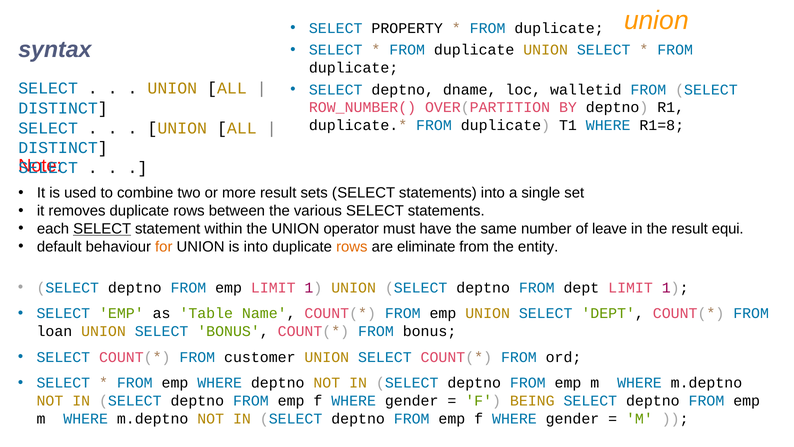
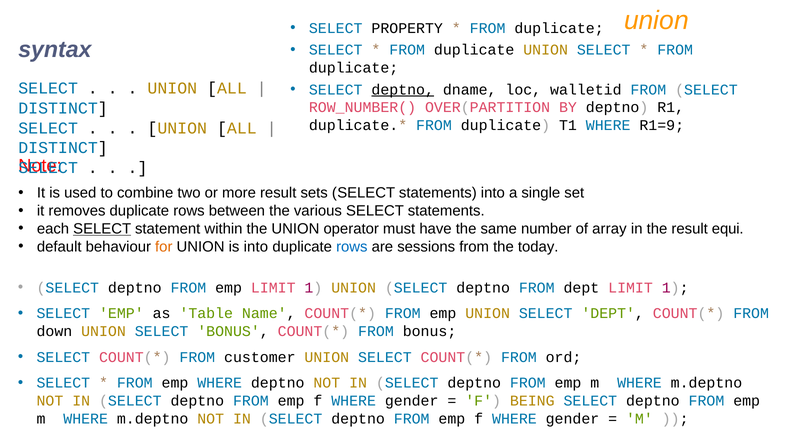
deptno at (403, 90) underline: none -> present
R1=8: R1=8 -> R1=9
leave: leave -> array
rows at (352, 247) colour: orange -> blue
eliminate: eliminate -> sessions
entity: entity -> today
loan: loan -> down
